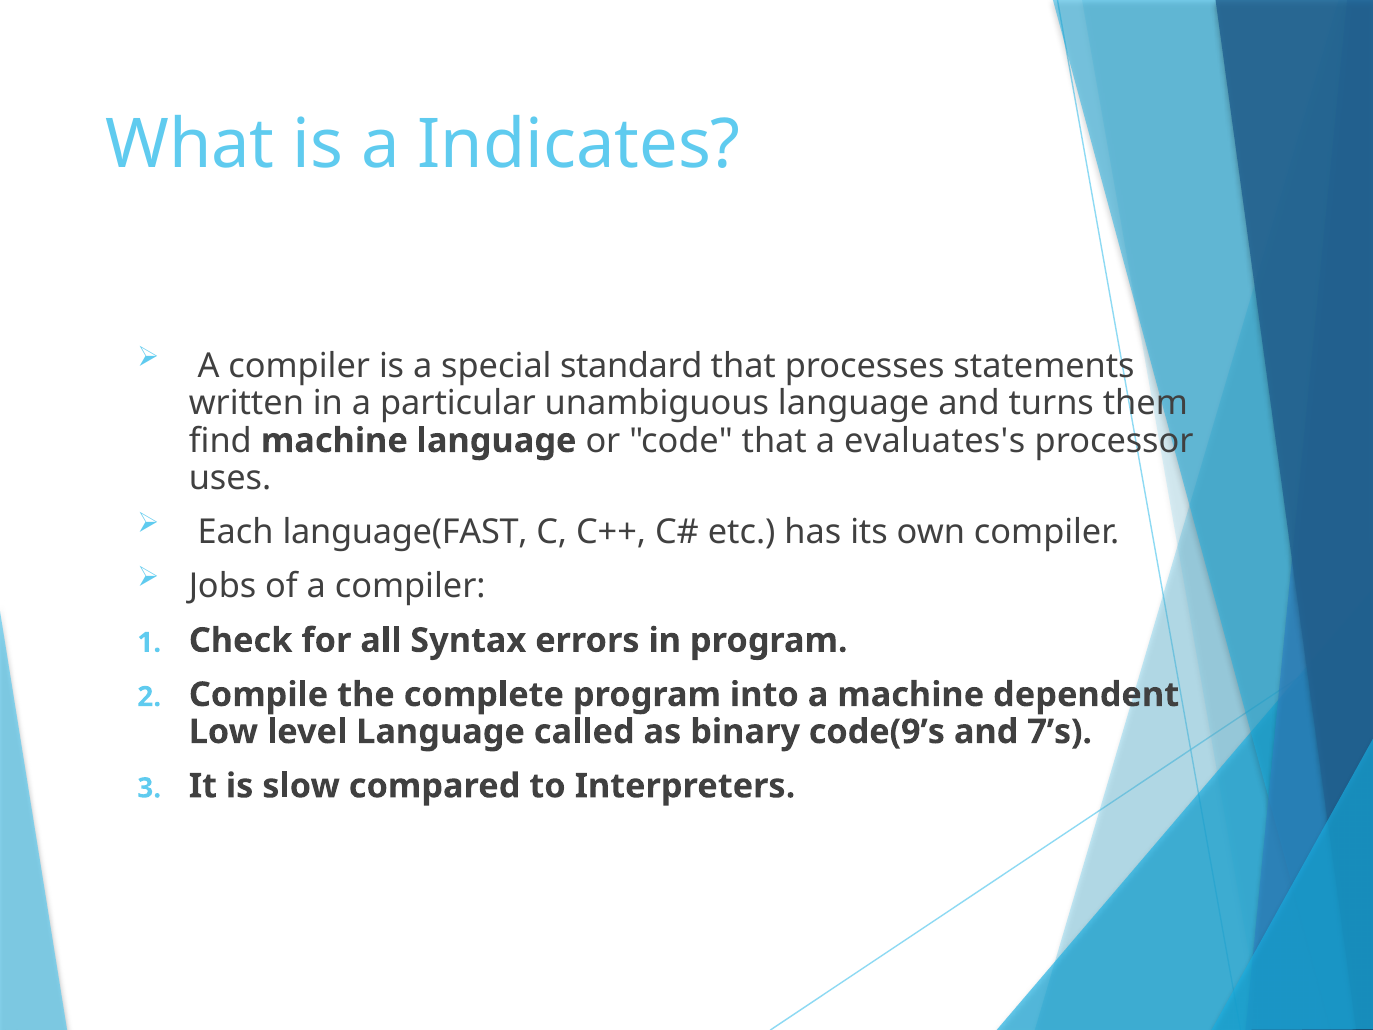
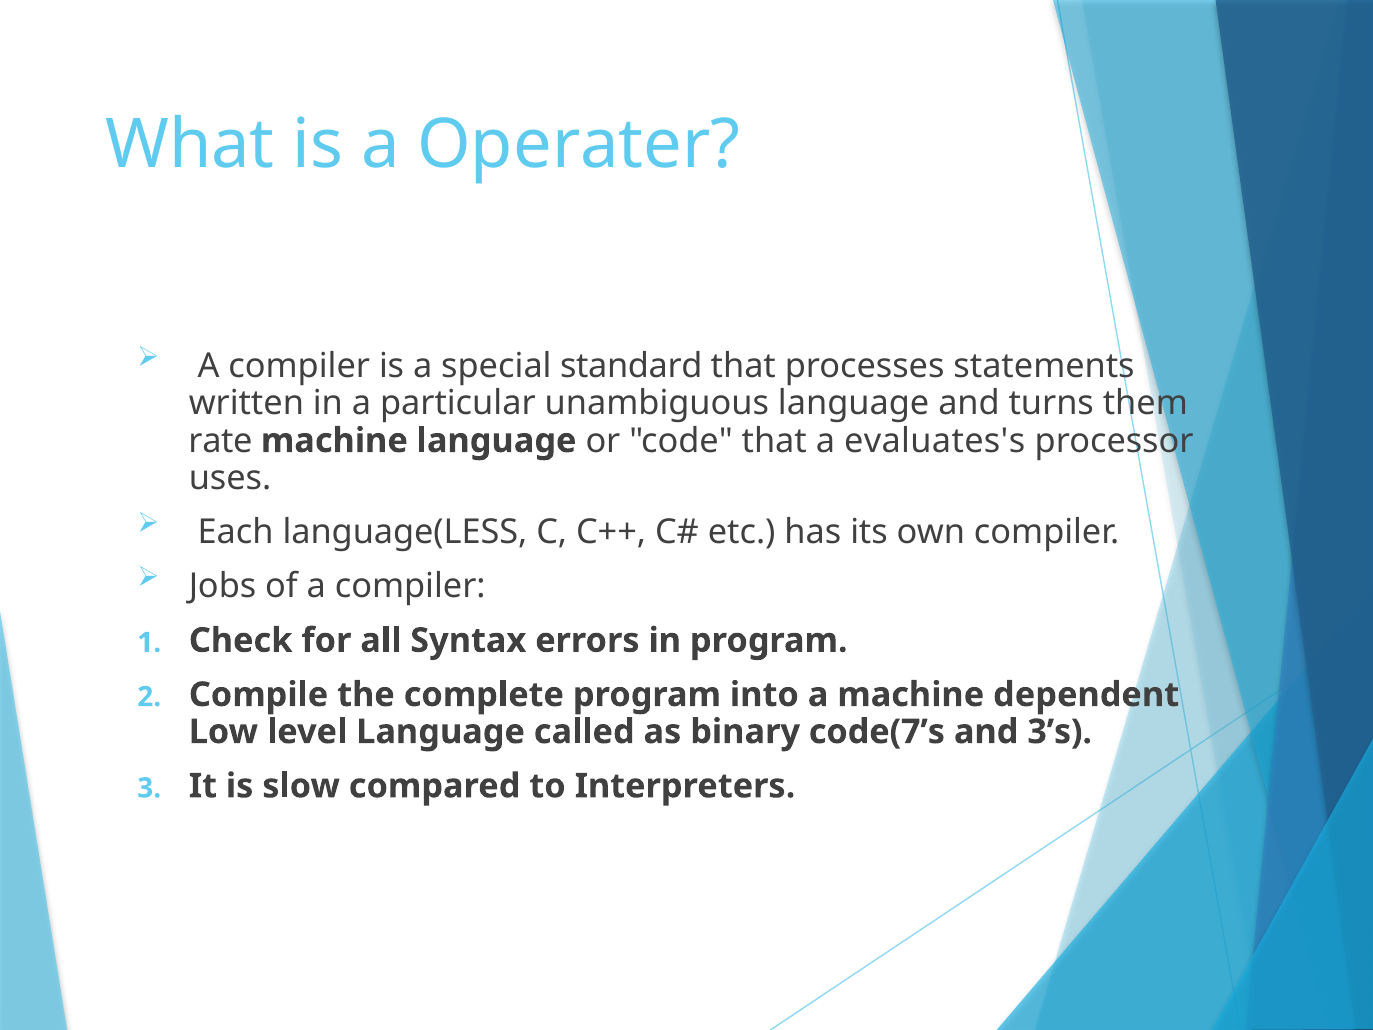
Indicates: Indicates -> Operater
find: find -> rate
language(FAST: language(FAST -> language(LESS
code(9’s: code(9’s -> code(7’s
7’s: 7’s -> 3’s
